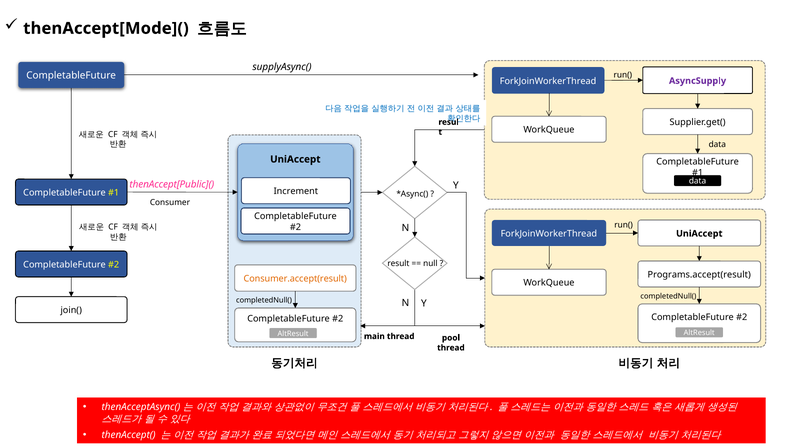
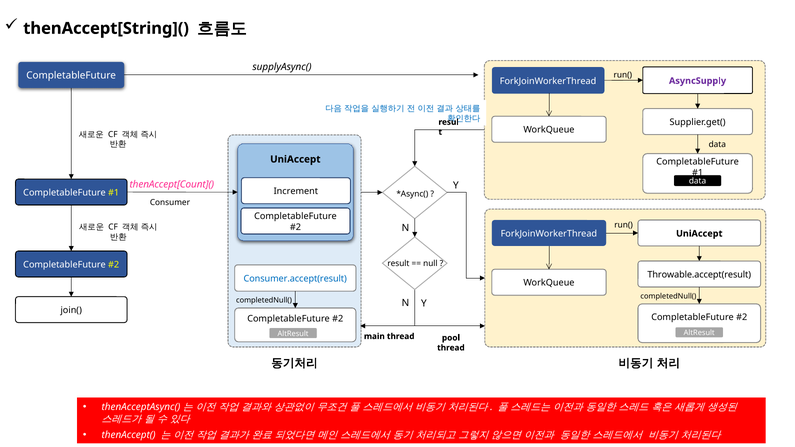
thenAccept[Mode](: thenAccept[Mode]( -> thenAccept[String](
thenAccept[Public](: thenAccept[Public]( -> thenAccept[Count](
Programs.accept(result: Programs.accept(result -> Throwable.accept(result
Consumer.accept(result colour: orange -> blue
